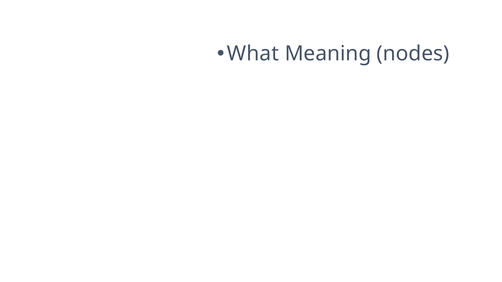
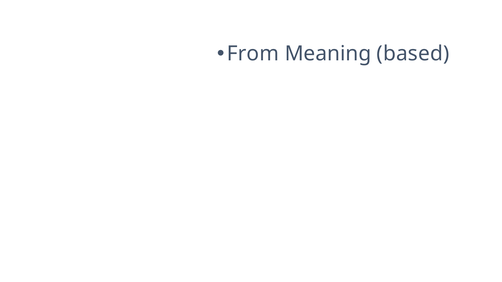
What: What -> From
nodes: nodes -> based
